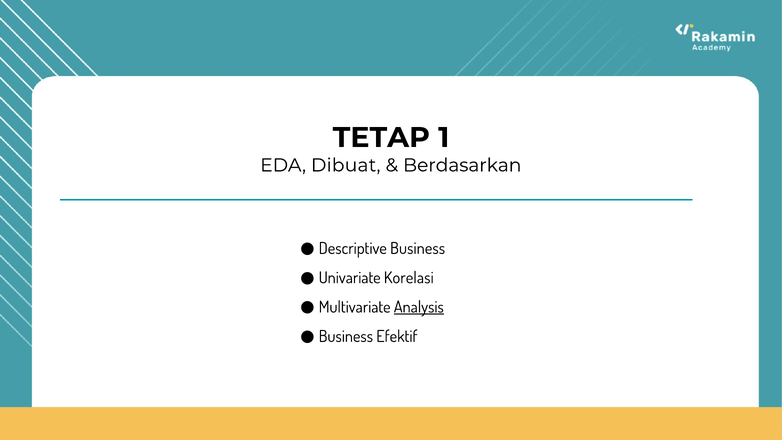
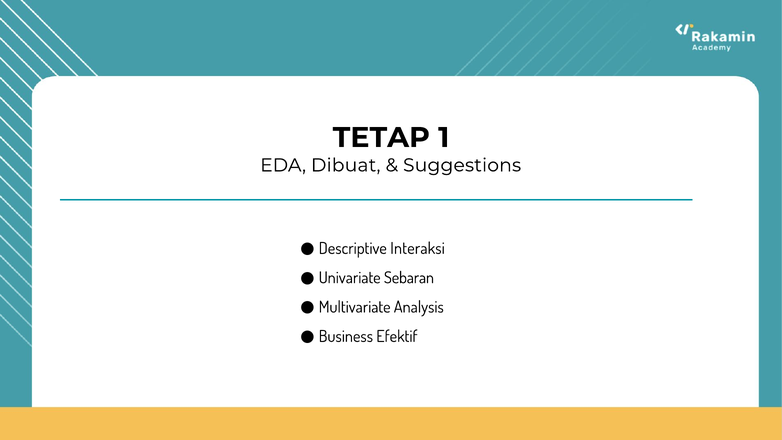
Berdasarkan: Berdasarkan -> Suggestions
Descriptive Business: Business -> Interaksi
Korelasi: Korelasi -> Sebaran
Analysis underline: present -> none
